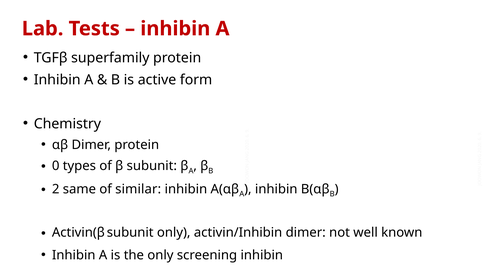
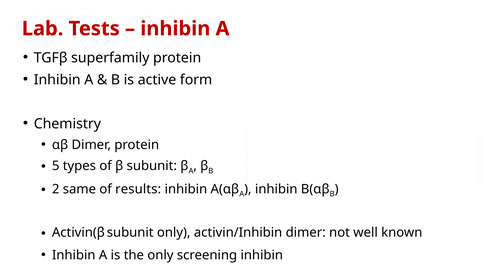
0 at (56, 166): 0 -> 5
similar: similar -> results
